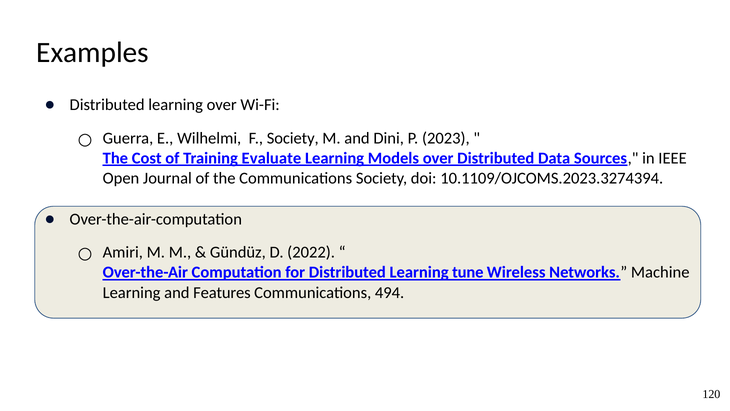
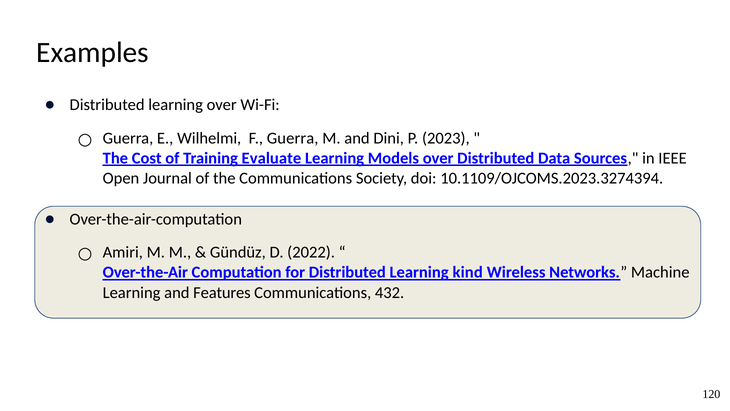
F Society: Society -> Guerra
tune: tune -> kind
494: 494 -> 432
